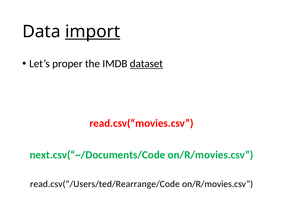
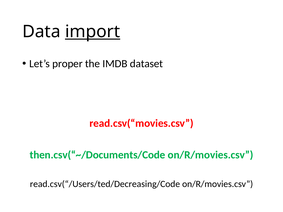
dataset underline: present -> none
next.csv(“~/Documents/Code: next.csv(“~/Documents/Code -> then.csv(“~/Documents/Code
read.csv(“/Users/ted/Rearrange/Code: read.csv(“/Users/ted/Rearrange/Code -> read.csv(“/Users/ted/Decreasing/Code
